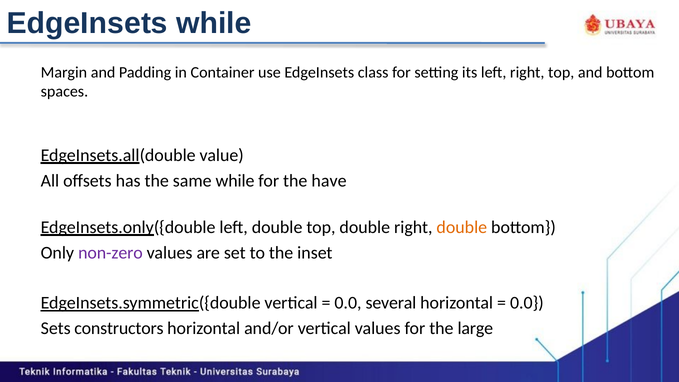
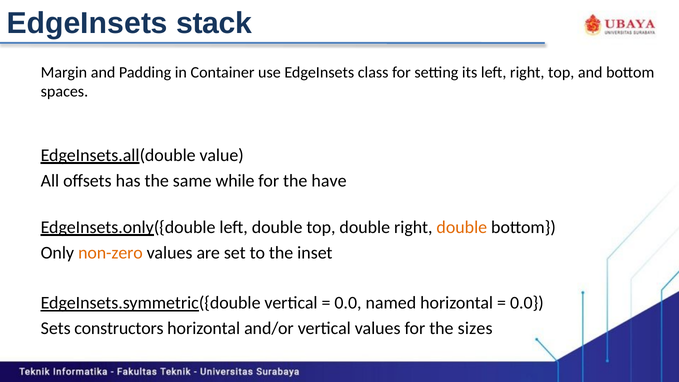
EdgeInsets while: while -> stack
non-zero colour: purple -> orange
several: several -> named
large: large -> sizes
